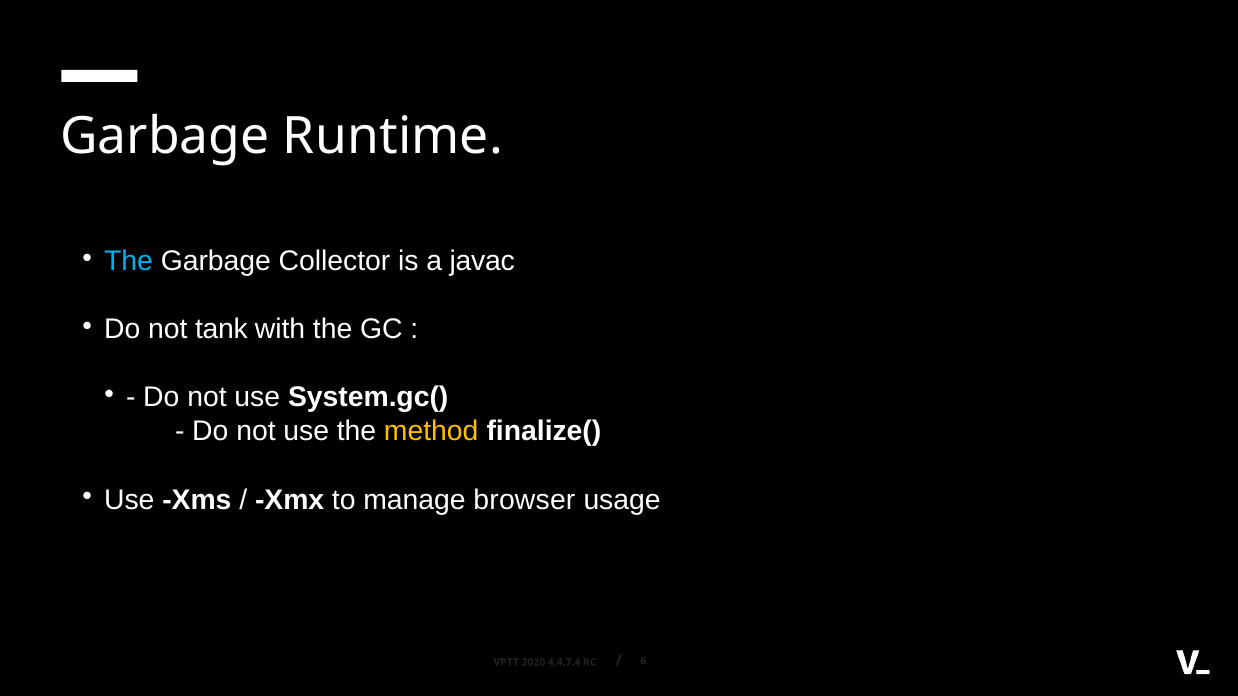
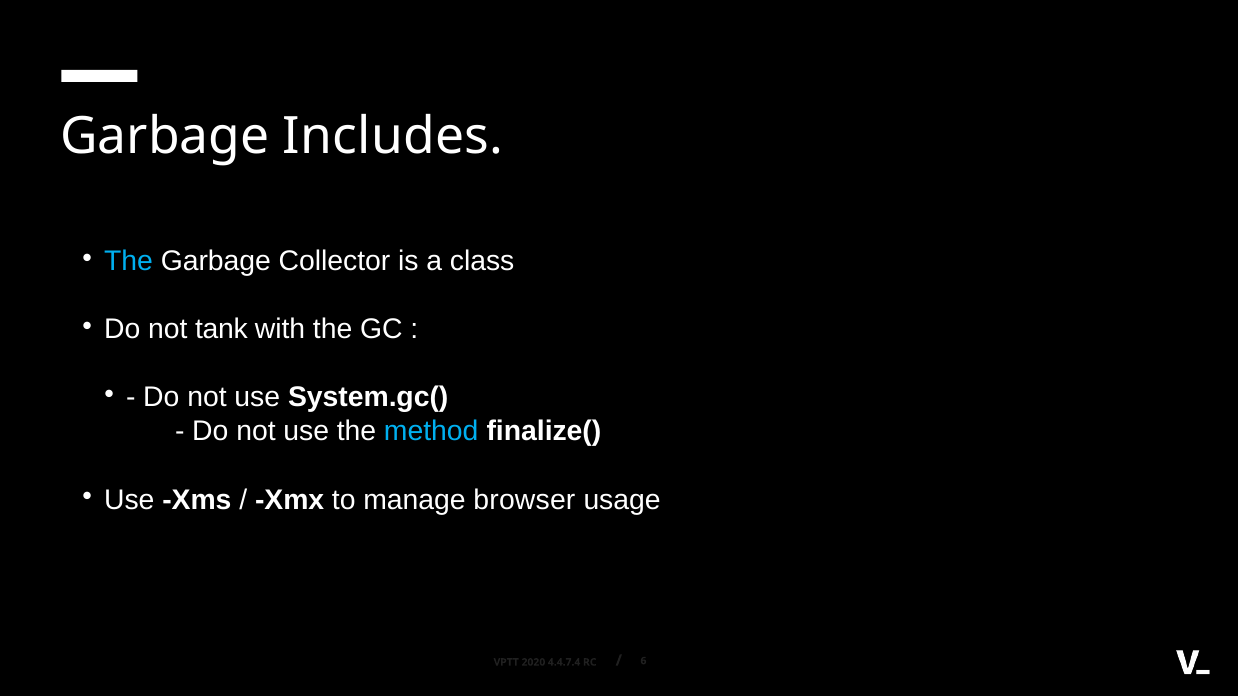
Runtime: Runtime -> Includes
javac: javac -> class
method colour: yellow -> light blue
